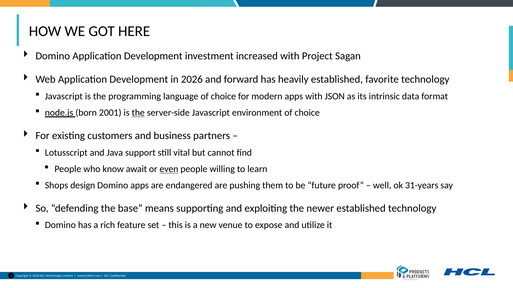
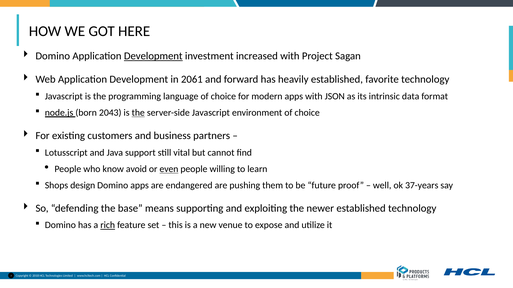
Development at (153, 56) underline: none -> present
2026: 2026 -> 2061
2001: 2001 -> 2043
await: await -> avoid
31-years: 31-years -> 37-years
rich underline: none -> present
